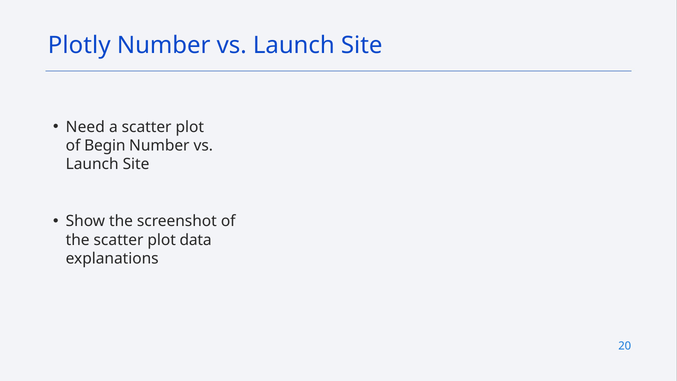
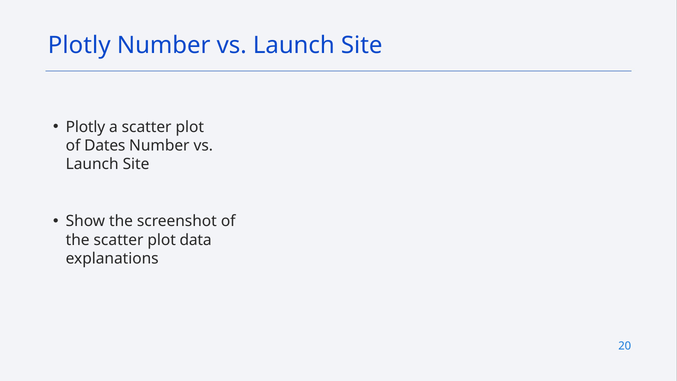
Need at (85, 127): Need -> Plotly
Begin: Begin -> Dates
